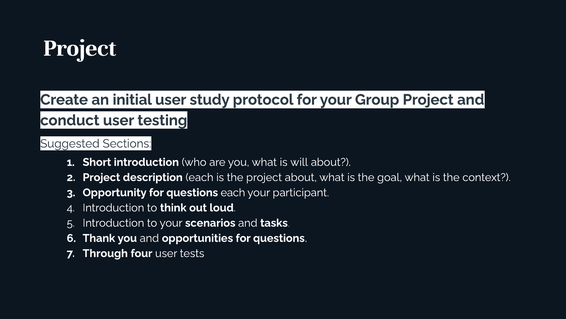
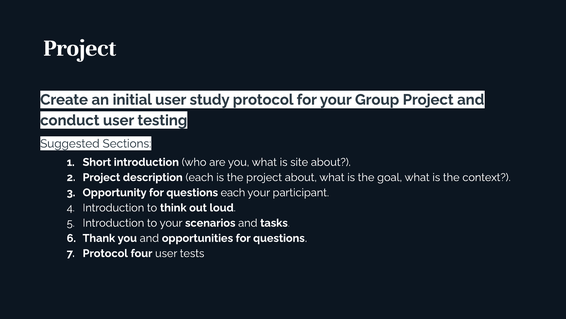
will: will -> site
Through at (105, 253): Through -> Protocol
